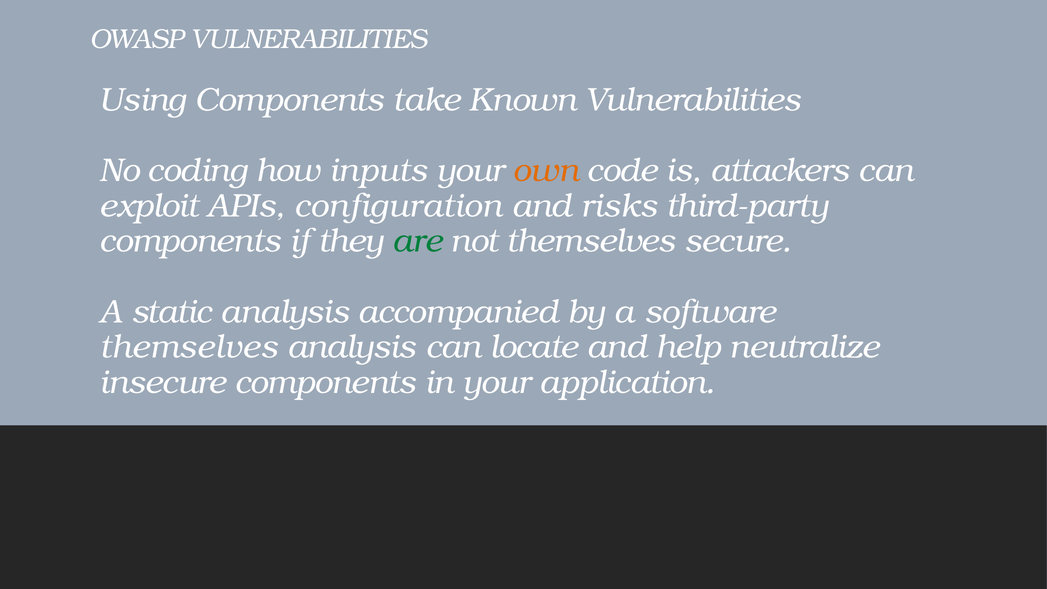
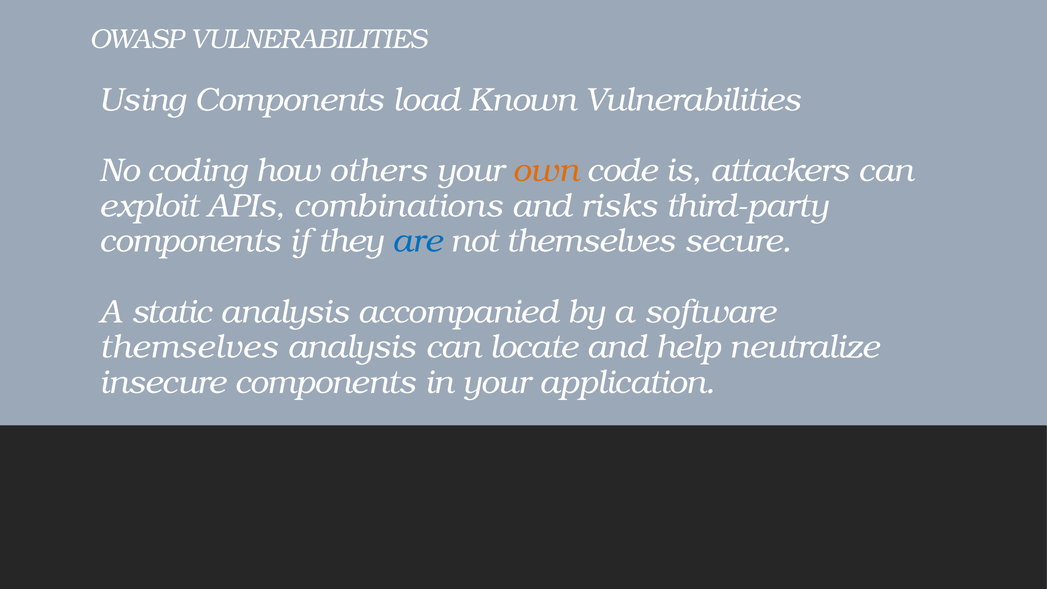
take: take -> load
inputs: inputs -> others
configuration: configuration -> combinations
are colour: green -> blue
